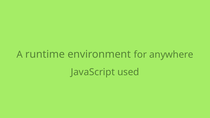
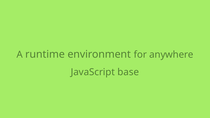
used: used -> base
